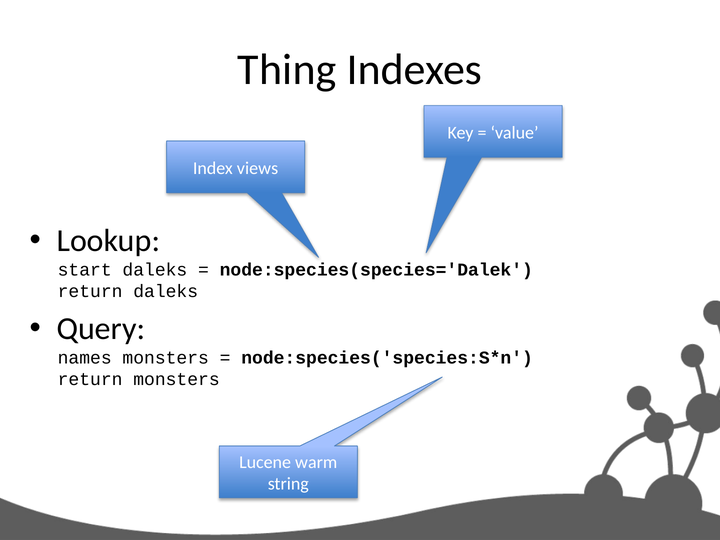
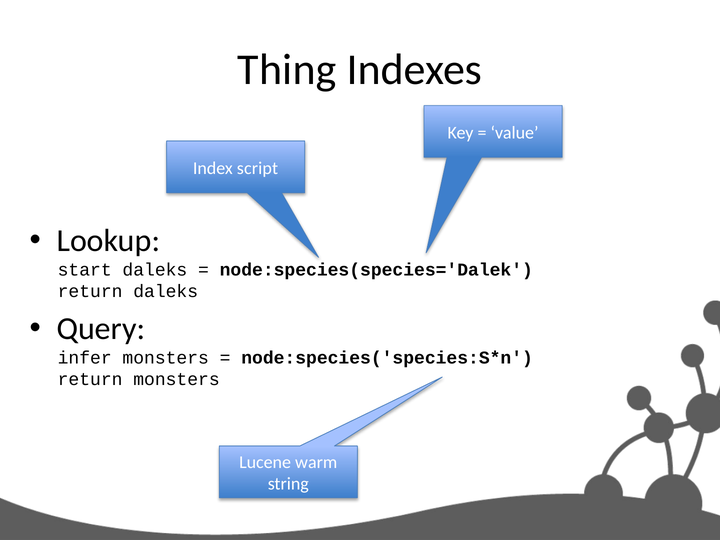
views: views -> script
names: names -> infer
